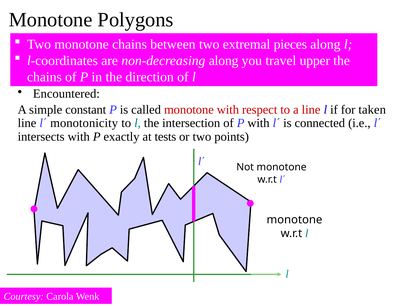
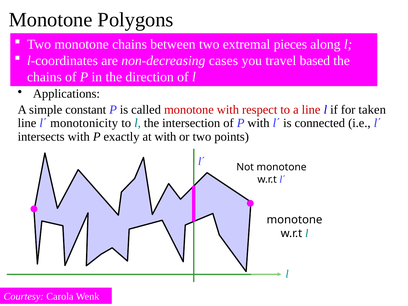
non-decreasing along: along -> cases
upper: upper -> based
Encountered: Encountered -> Applications
at tests: tests -> with
